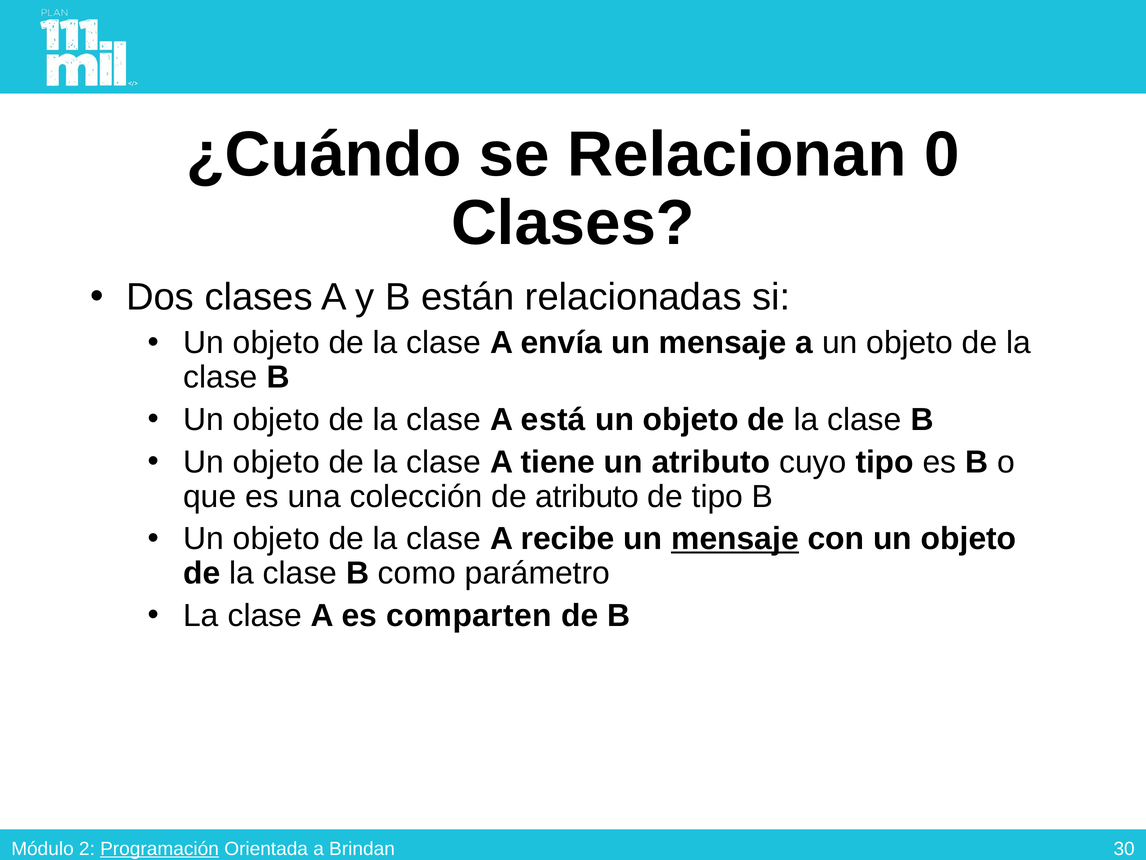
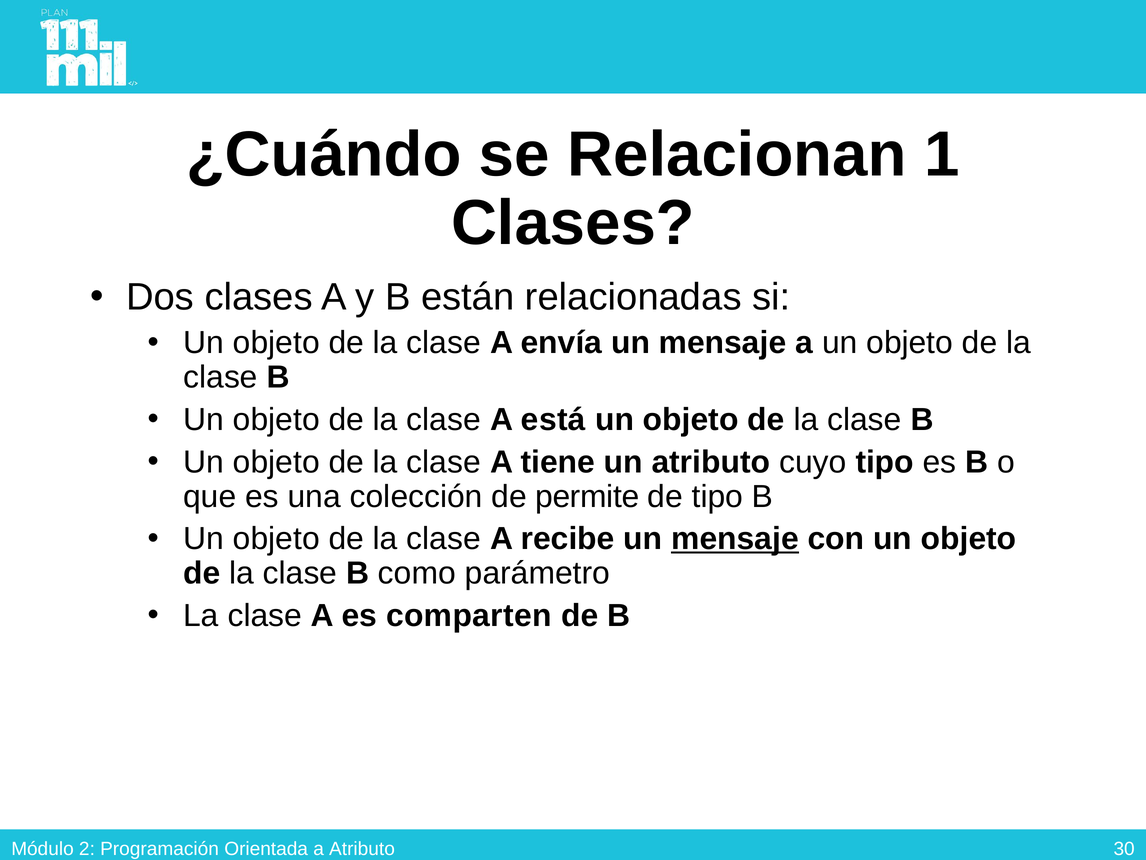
0: 0 -> 1
de atributo: atributo -> permite
Programación underline: present -> none
a Brindan: Brindan -> Atributo
